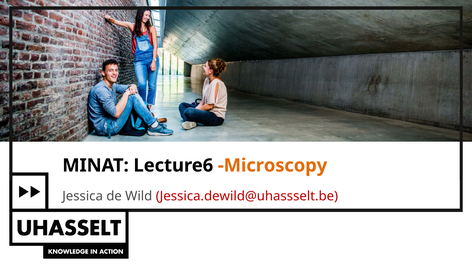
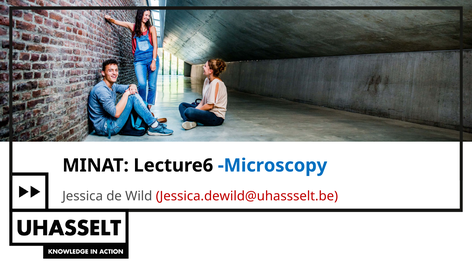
Microscopy colour: orange -> blue
